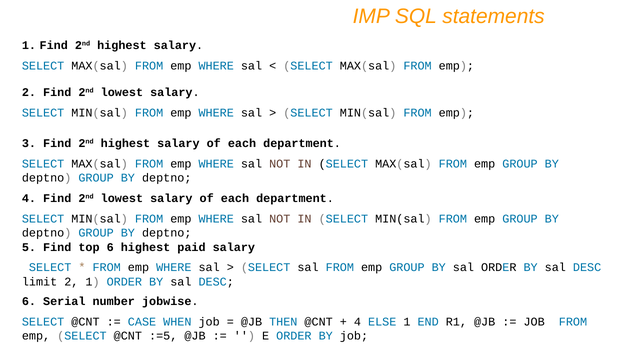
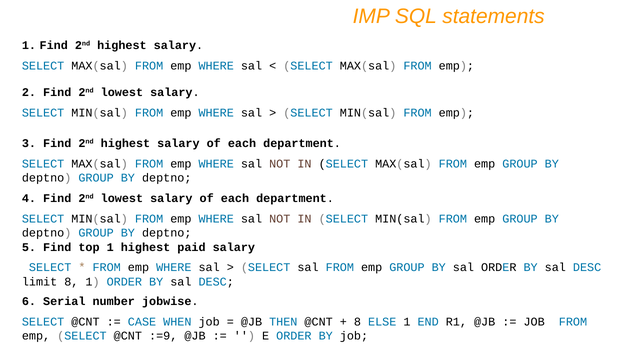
top 6: 6 -> 1
limit 2: 2 -> 8
4 at (357, 322): 4 -> 8
:=5: :=5 -> :=9
